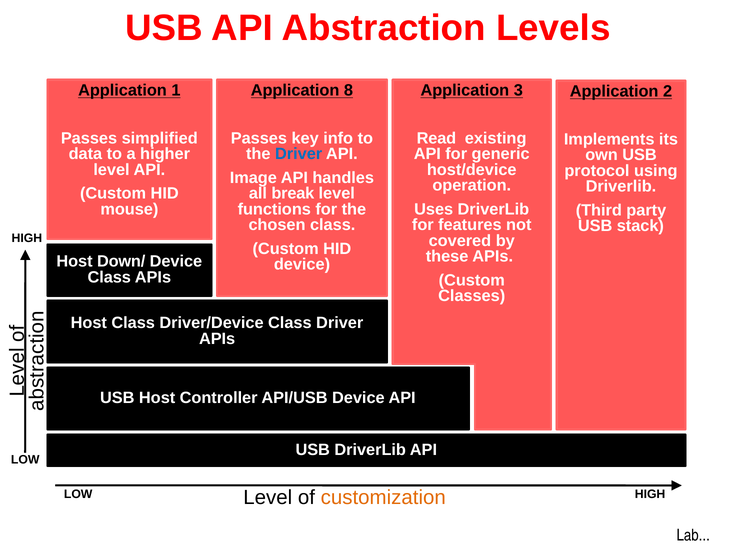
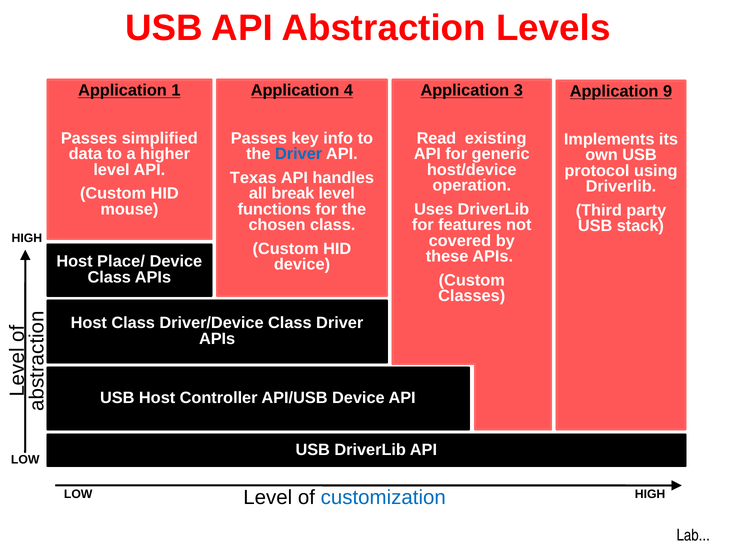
8: 8 -> 4
2: 2 -> 9
Image: Image -> Texas
Down/: Down/ -> Place/
customization colour: orange -> blue
